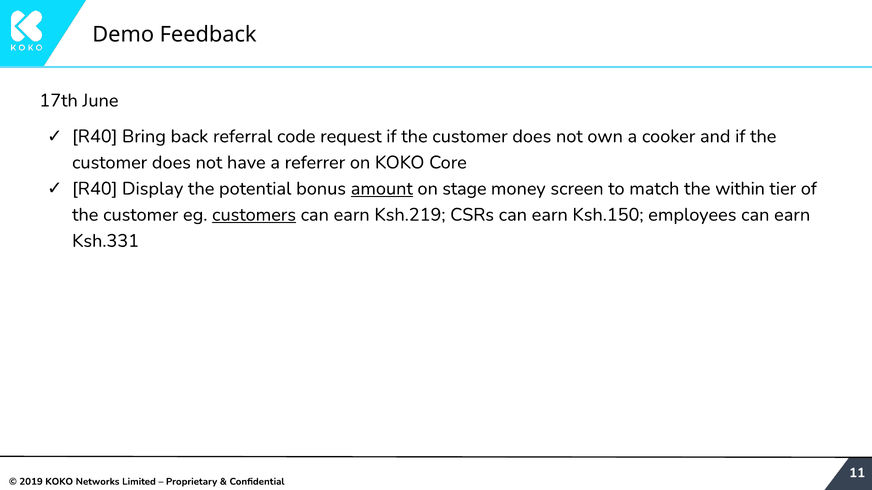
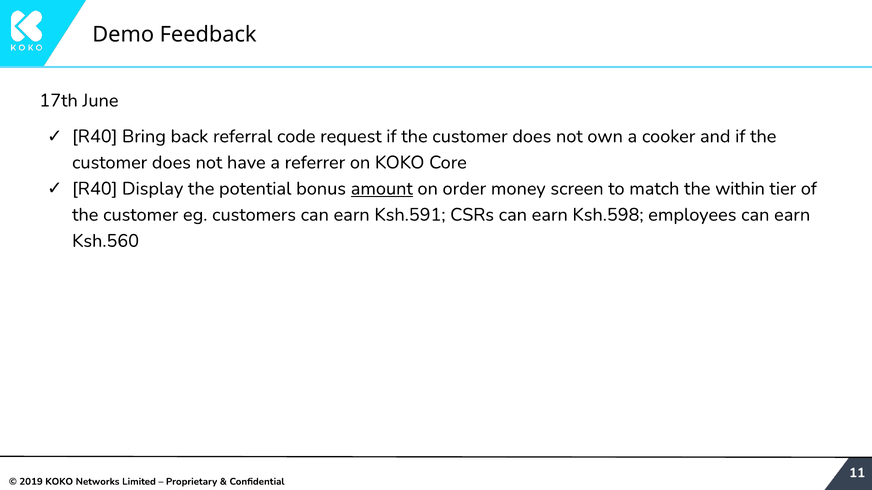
stage: stage -> order
customers underline: present -> none
Ksh.219: Ksh.219 -> Ksh.591
Ksh.150: Ksh.150 -> Ksh.598
Ksh.331: Ksh.331 -> Ksh.560
